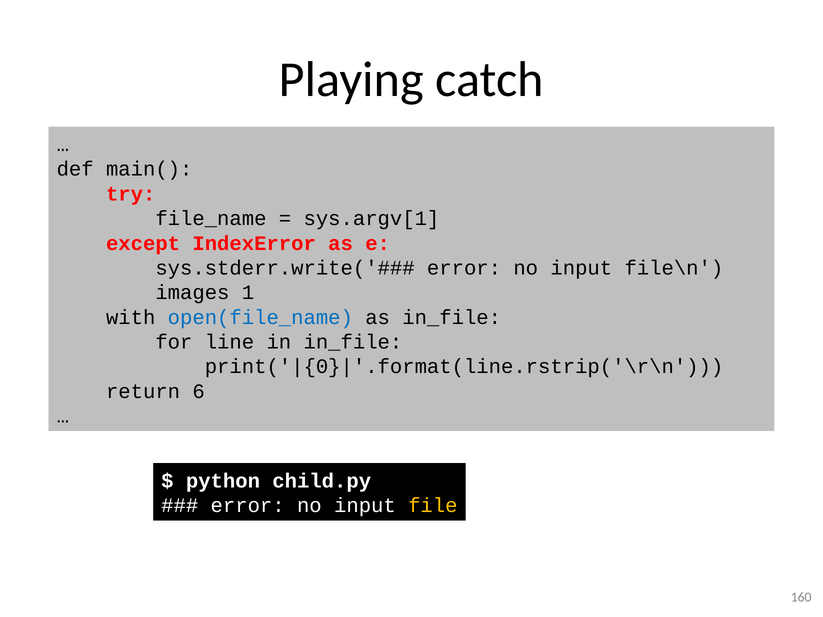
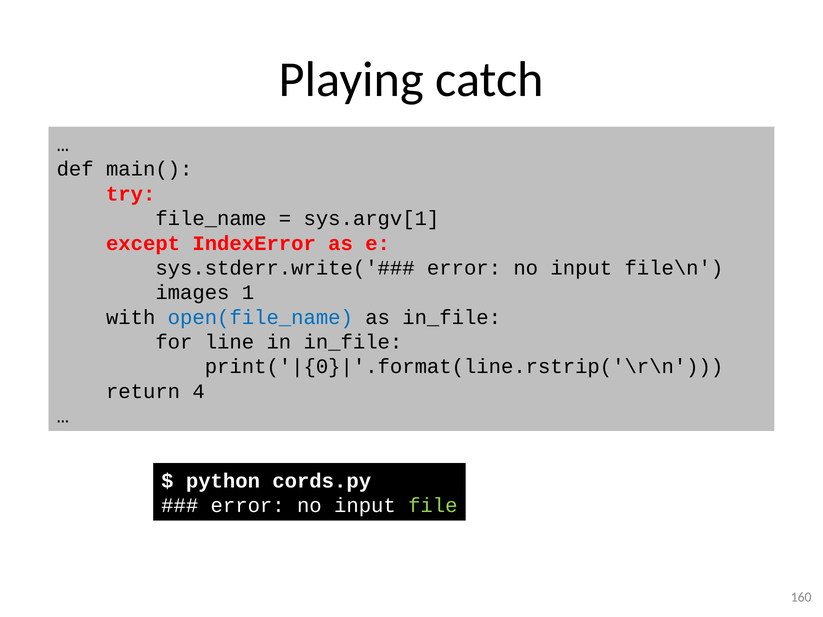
6: 6 -> 4
child.py: child.py -> cords.py
file colour: yellow -> light green
